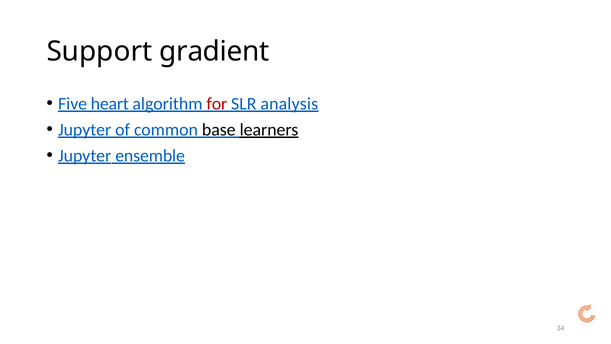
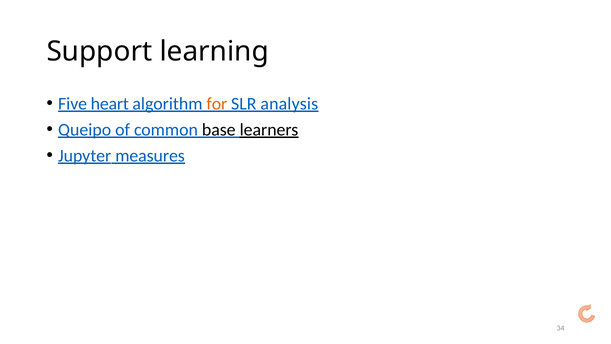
gradient: gradient -> learning
for colour: red -> orange
Jupyter at (85, 130): Jupyter -> Queipo
ensemble: ensemble -> measures
